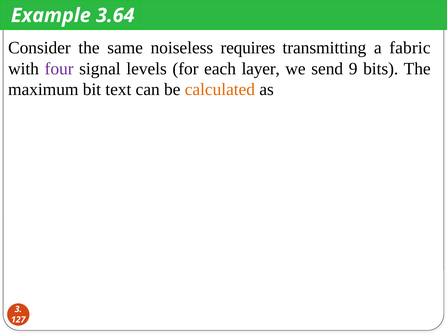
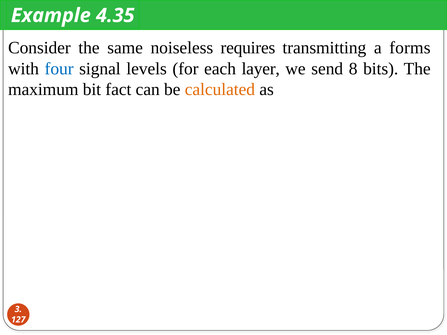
3.64: 3.64 -> 4.35
fabric: fabric -> forms
four colour: purple -> blue
9: 9 -> 8
text: text -> fact
